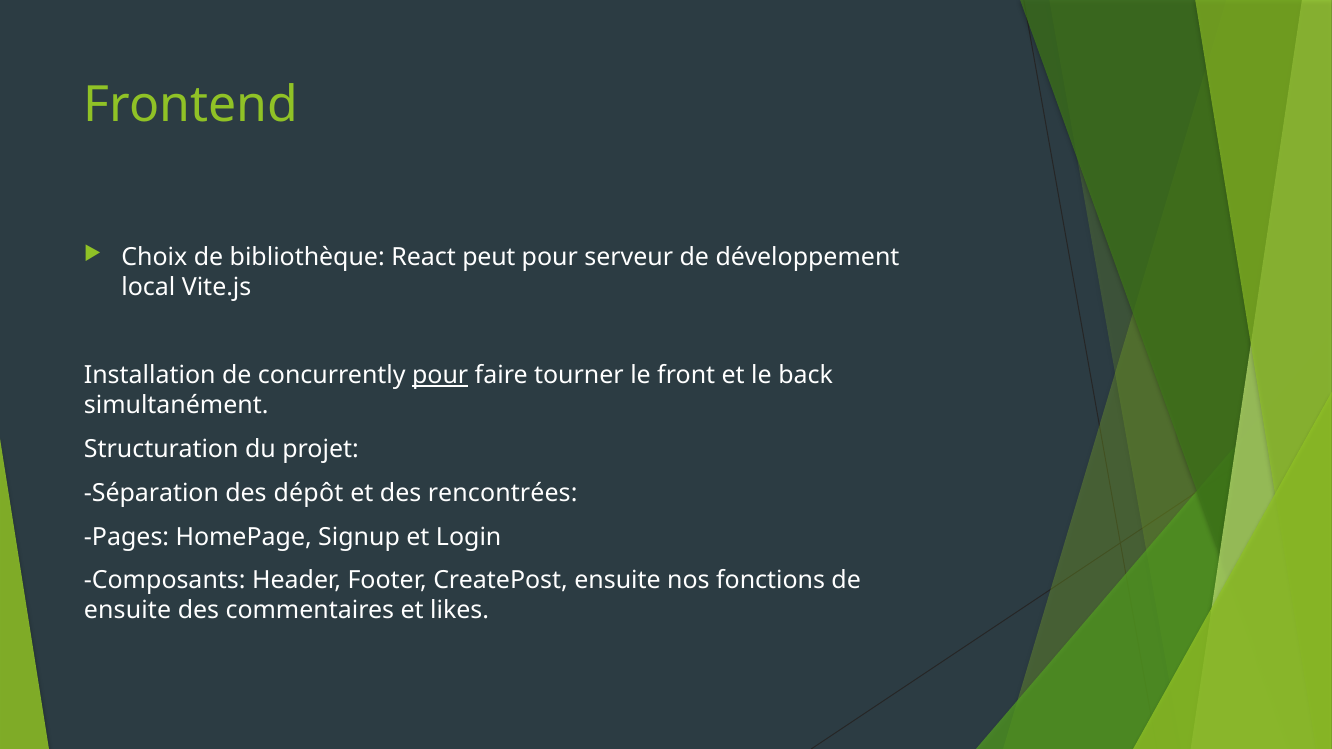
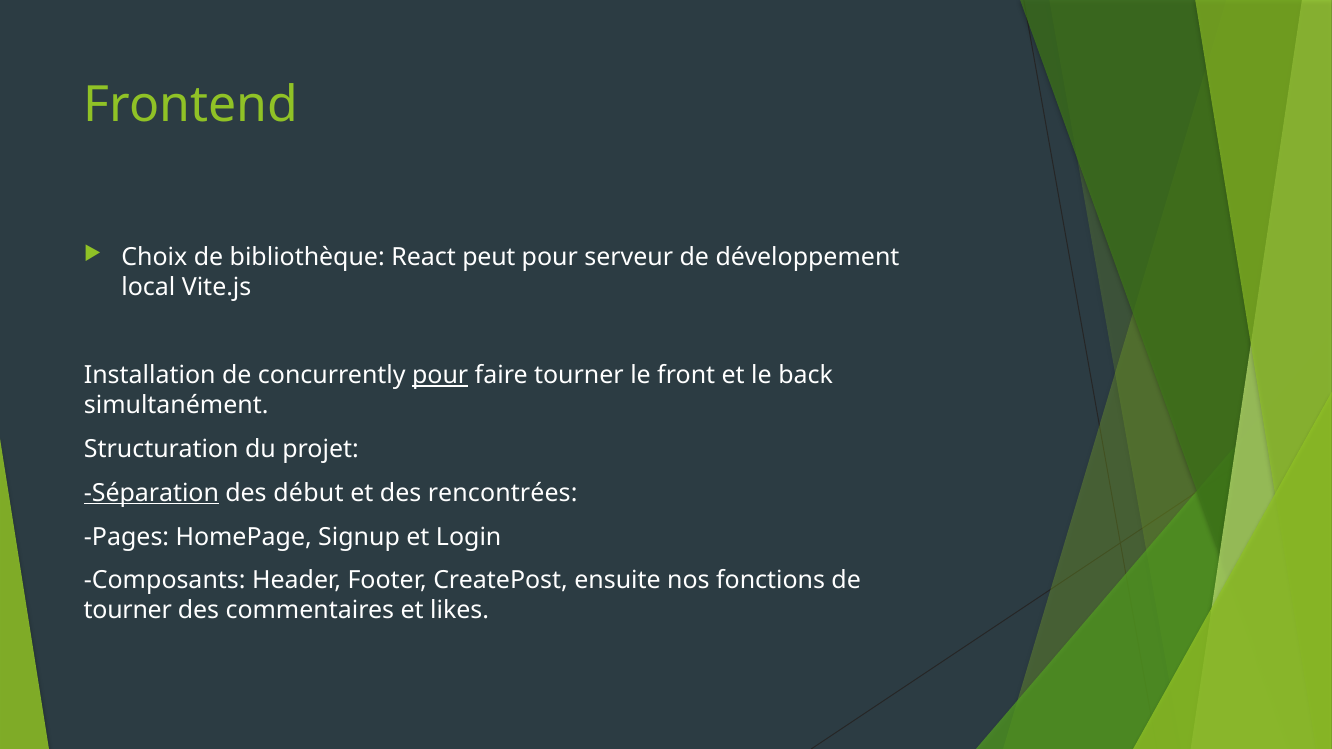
Séparation underline: none -> present
dépôt: dépôt -> début
ensuite at (128, 611): ensuite -> tourner
